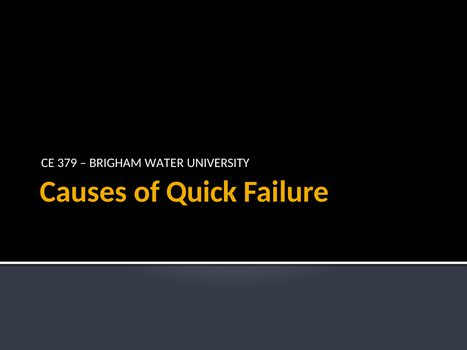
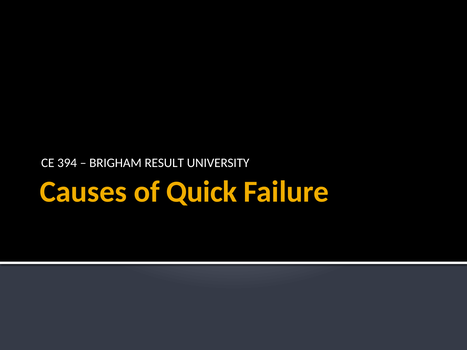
379: 379 -> 394
WATER: WATER -> RESULT
